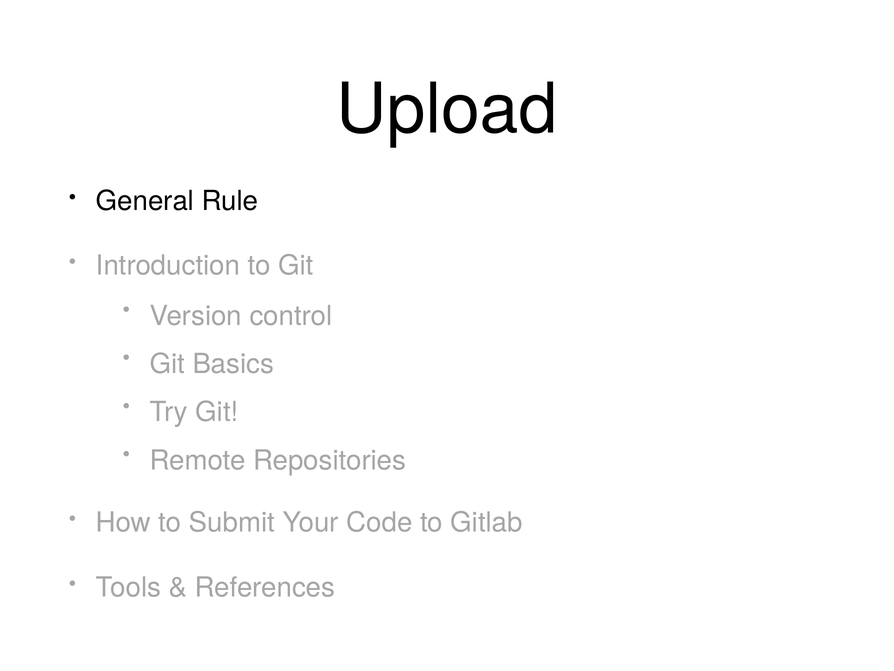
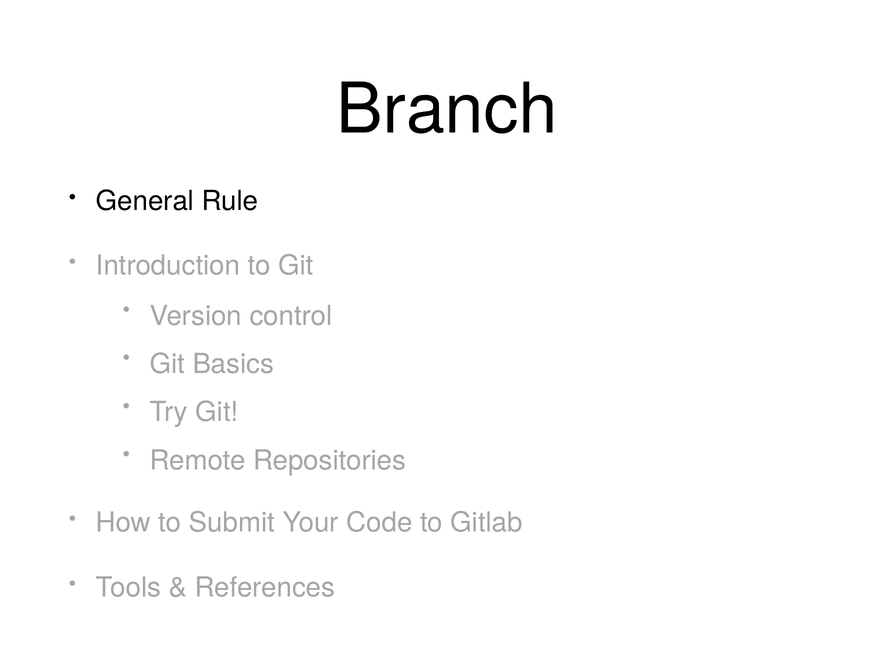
Upload: Upload -> Branch
